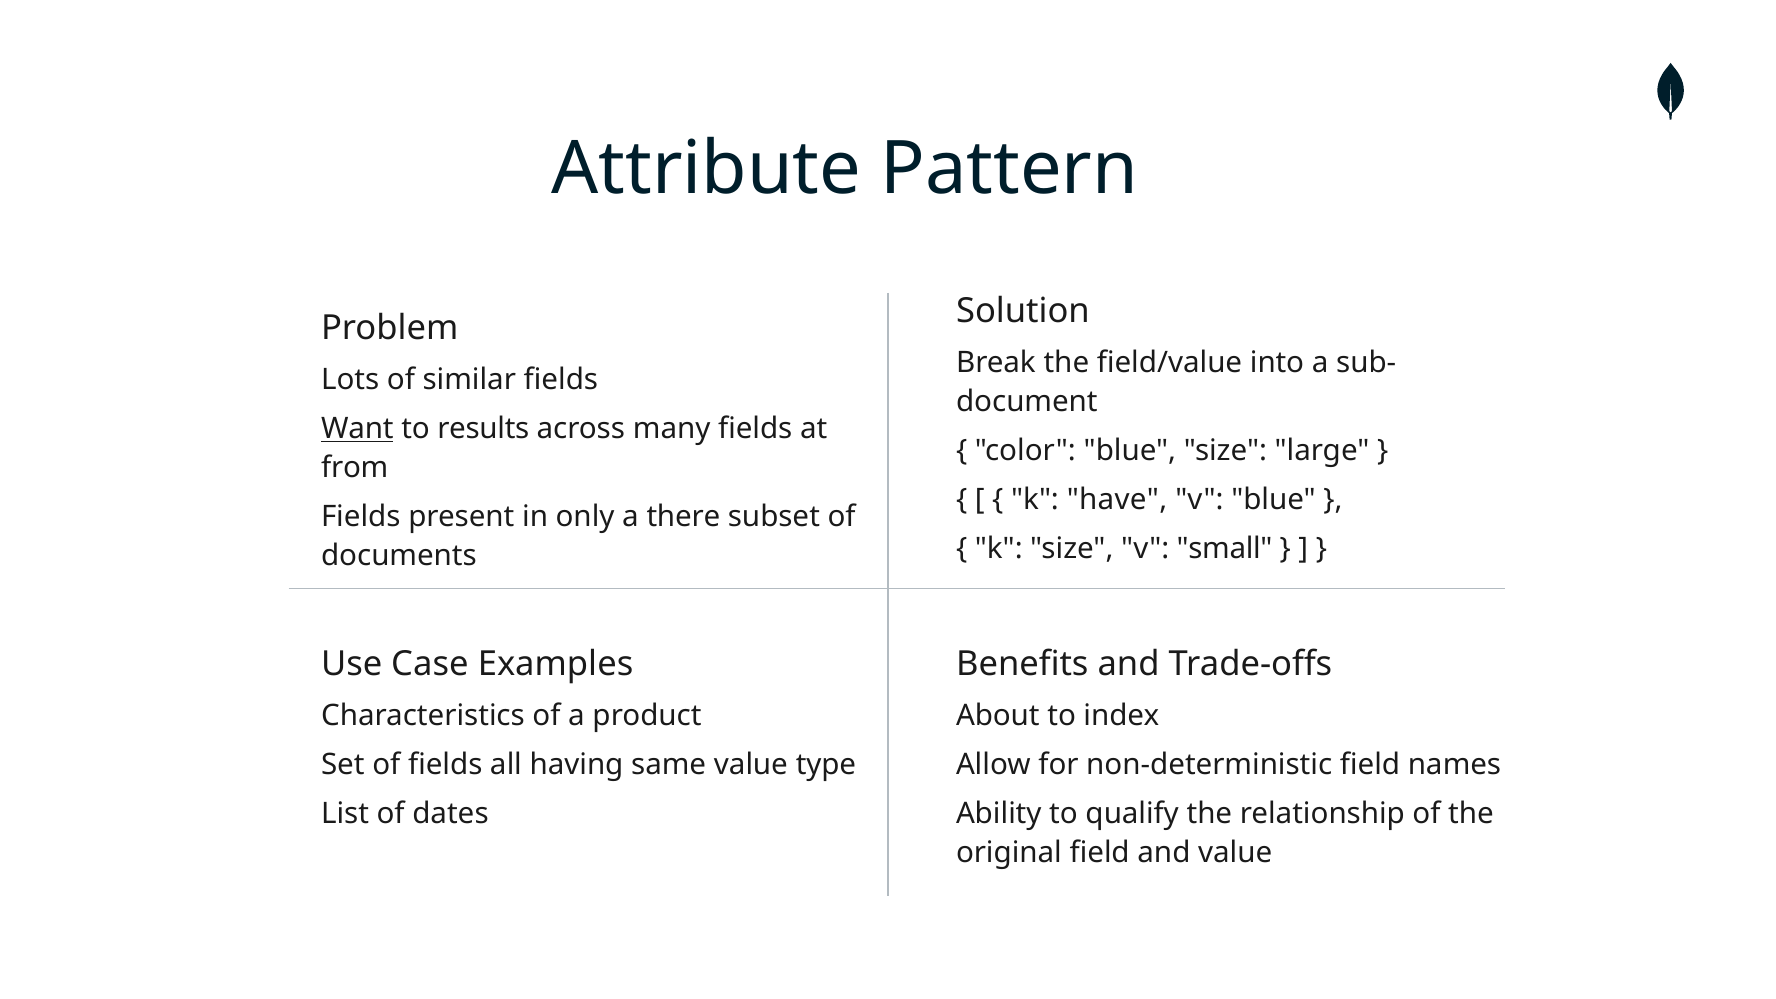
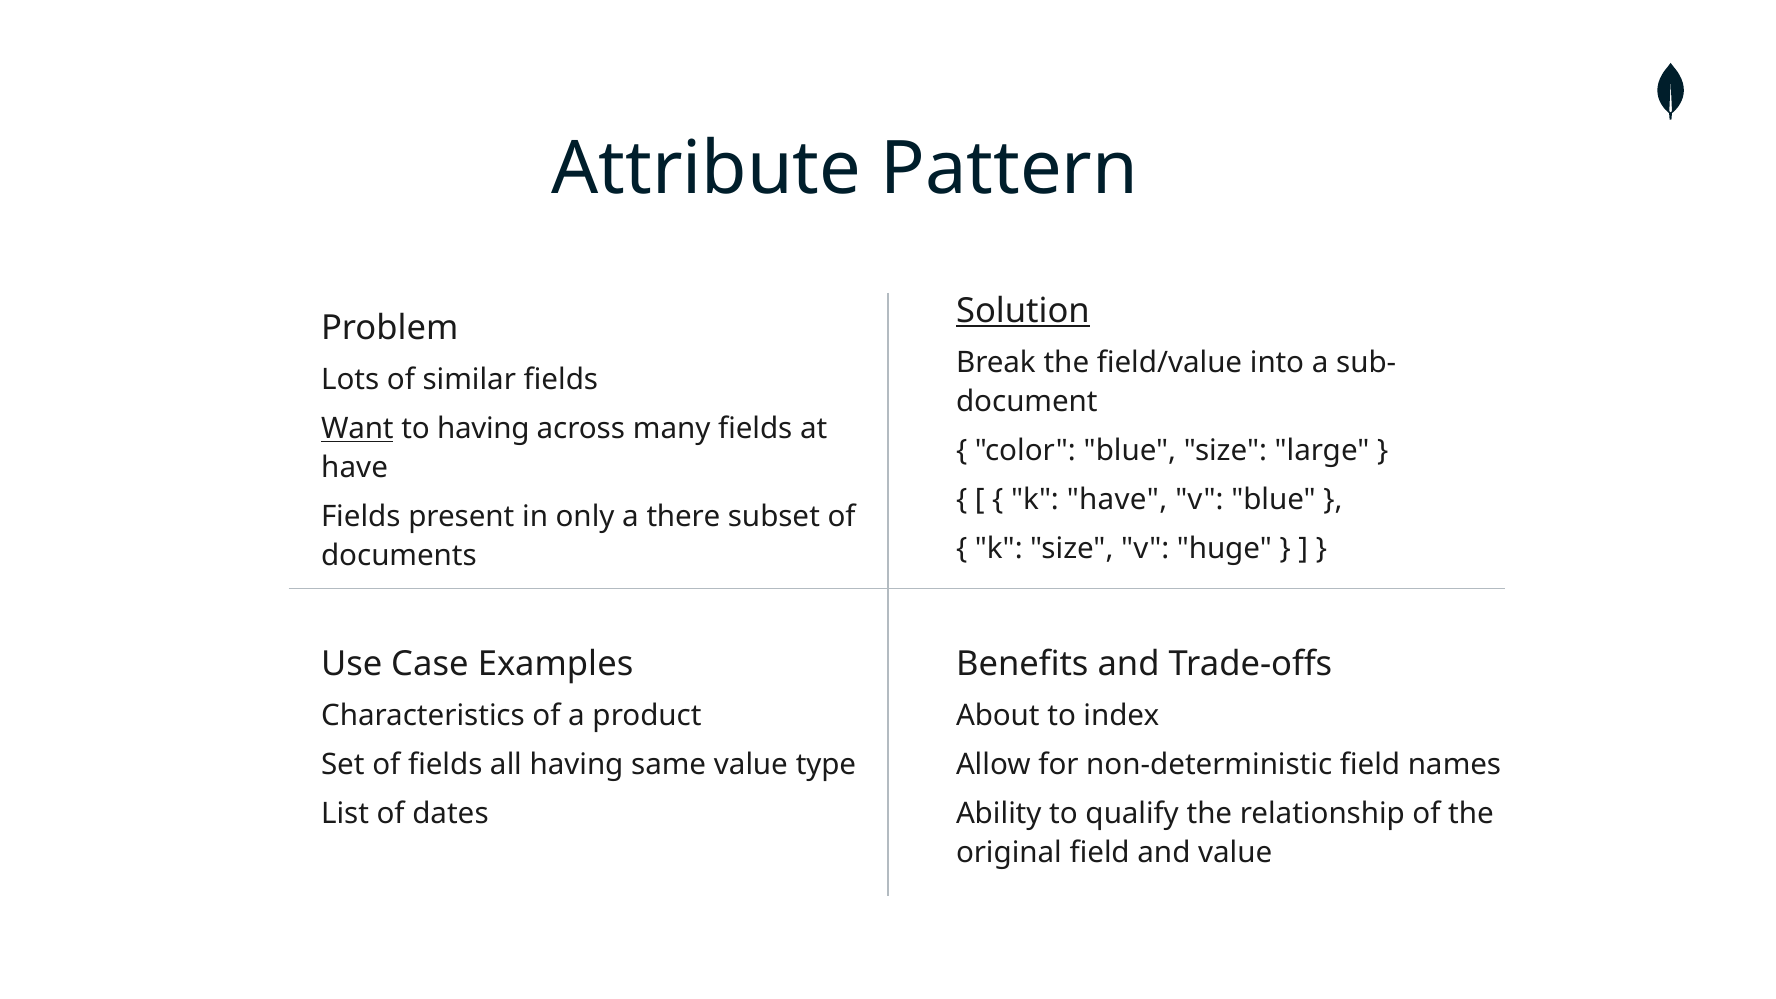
Solution underline: none -> present
to results: results -> having
from at (355, 468): from -> have
small: small -> huge
